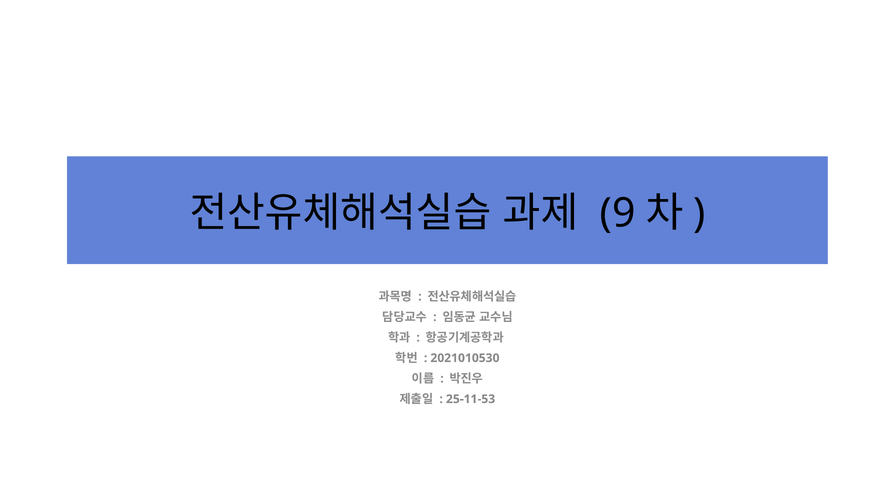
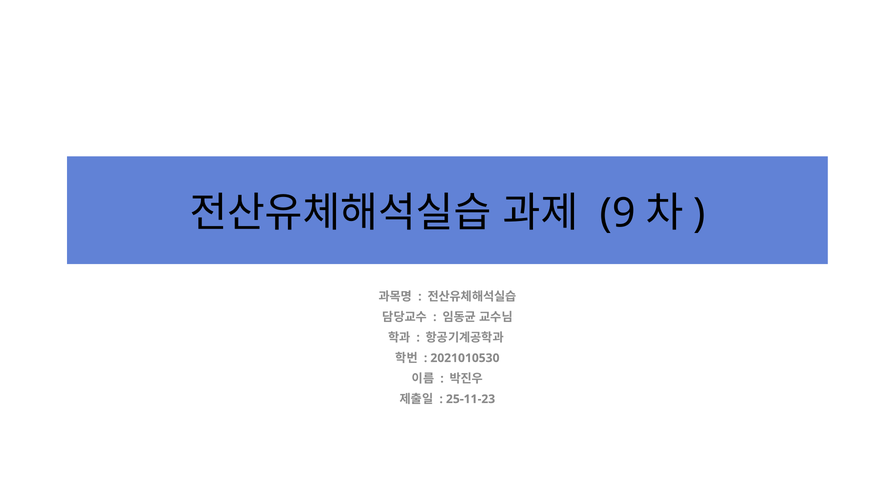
25-11-53: 25-11-53 -> 25-11-23
